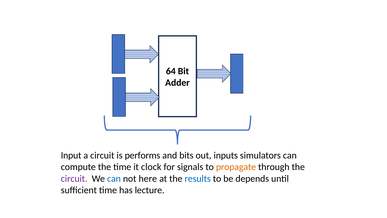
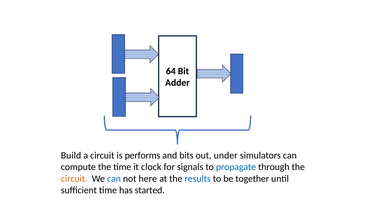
Input: Input -> Build
inputs: inputs -> under
propagate colour: orange -> blue
circuit at (74, 178) colour: purple -> orange
depends: depends -> together
lecture: lecture -> started
